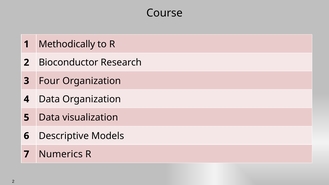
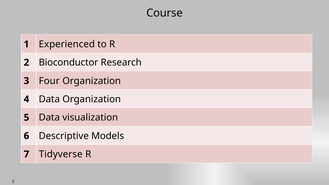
Methodically: Methodically -> Experienced
Numerics: Numerics -> Tidyverse
